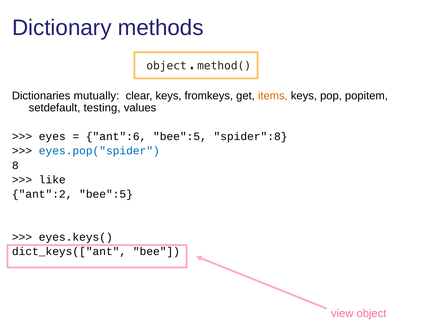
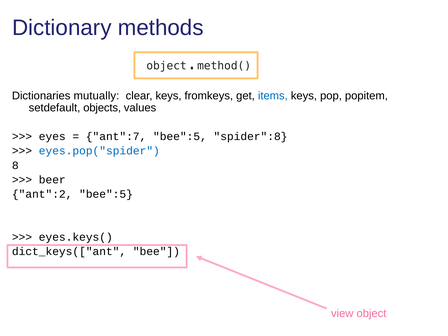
items colour: orange -> blue
testing: testing -> objects
ant":6: ant":6 -> ant":7
like: like -> beer
